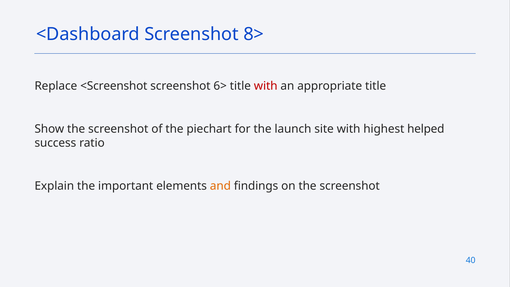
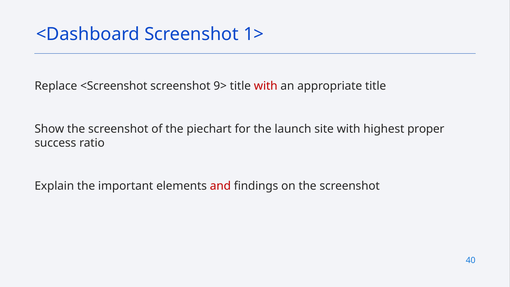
8>: 8> -> 1>
6>: 6> -> 9>
helped: helped -> proper
and colour: orange -> red
